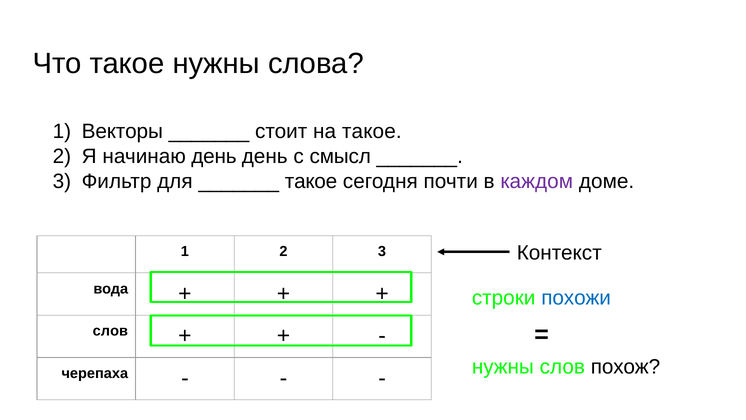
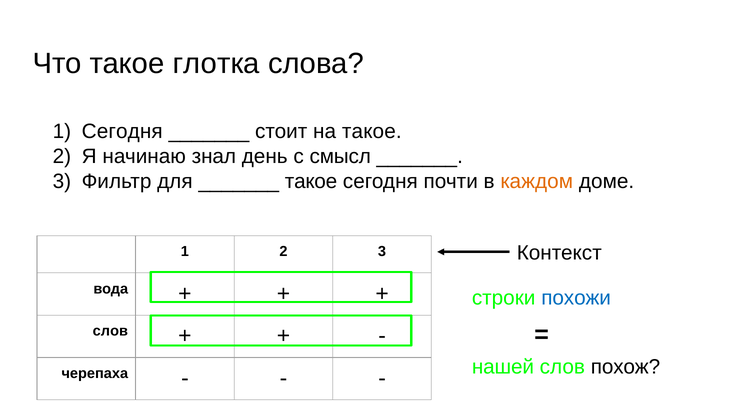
такое нужны: нужны -> глотка
1 Векторы: Векторы -> Сегодня
начинаю день: день -> знал
каждом colour: purple -> orange
нужны at (503, 367): нужны -> нашей
